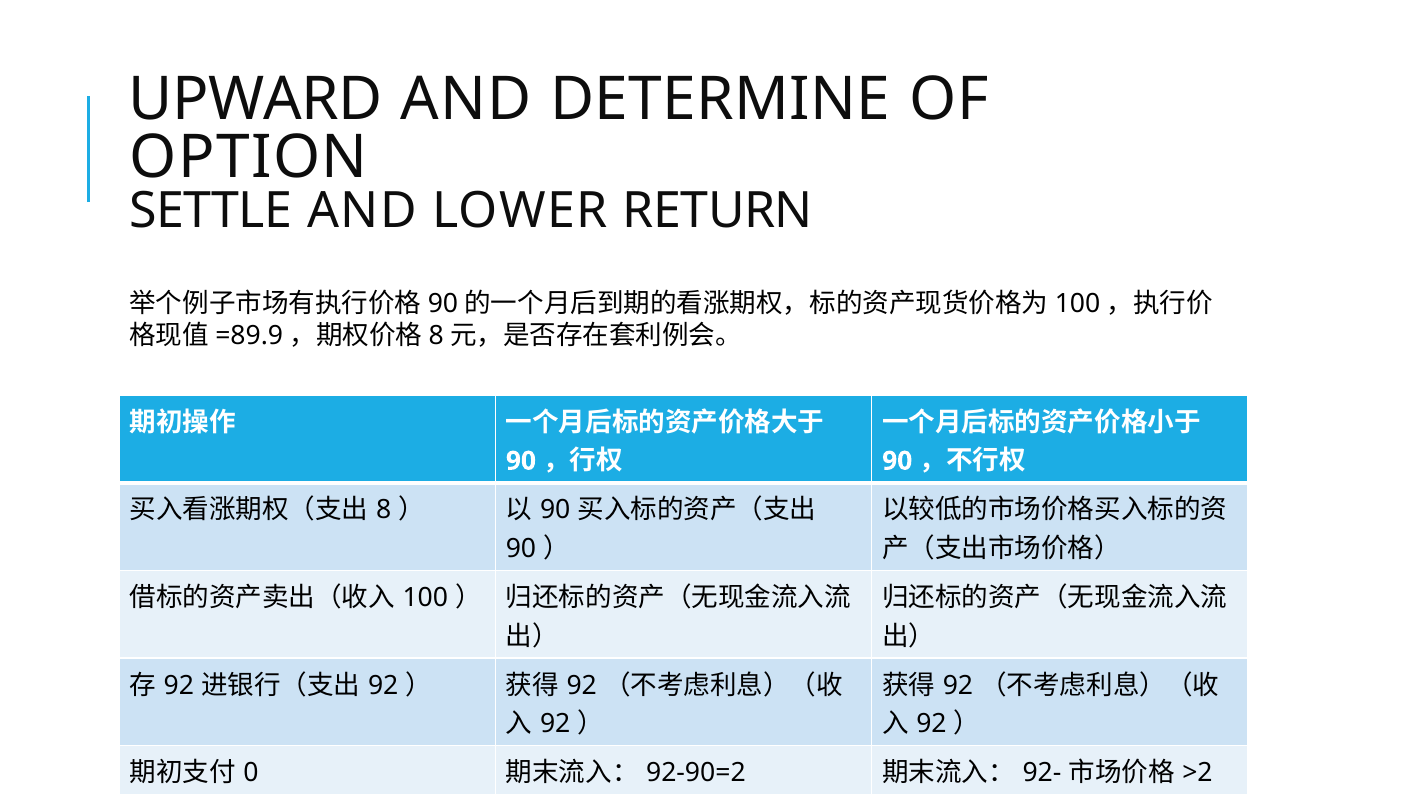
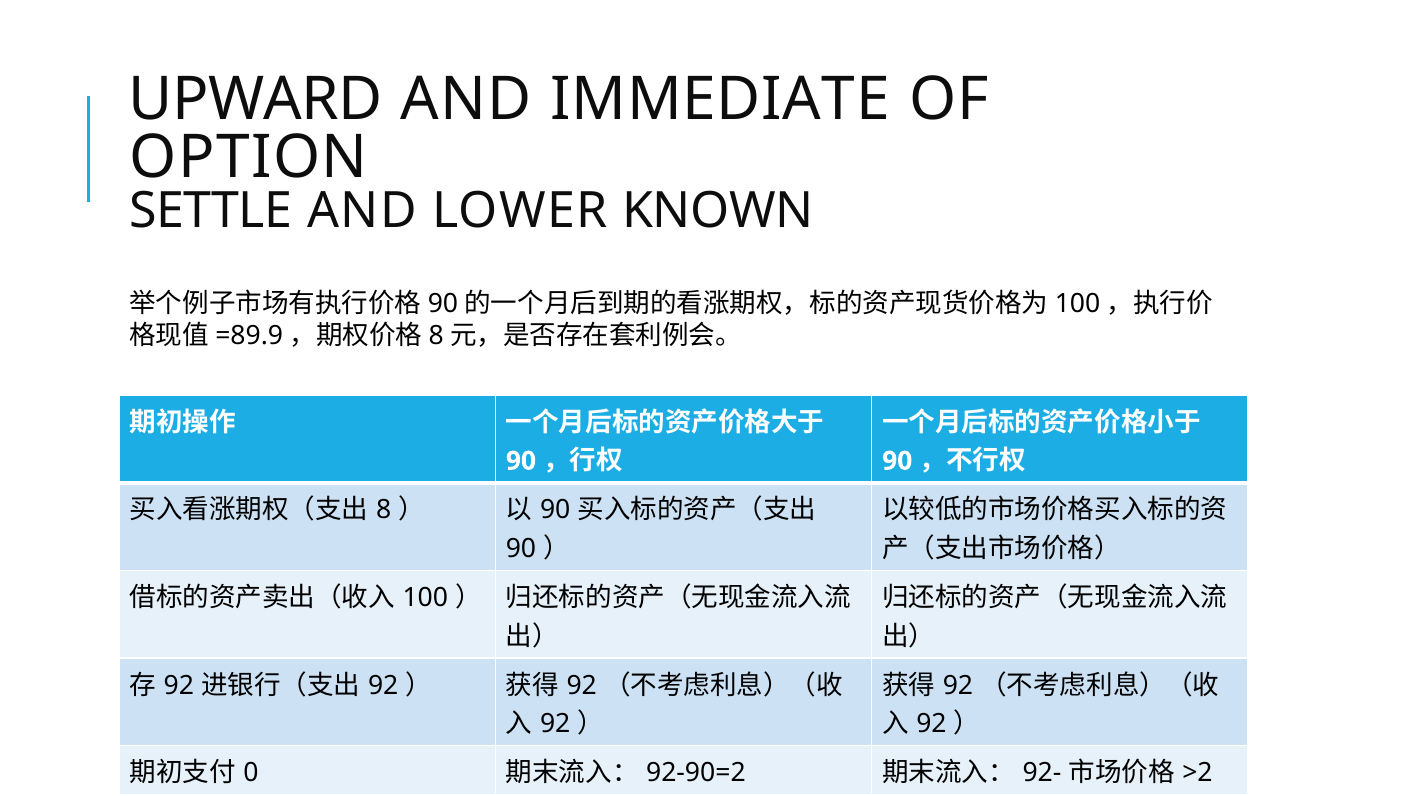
DETERMINE: DETERMINE -> IMMEDIATE
RETURN: RETURN -> KNOWN
